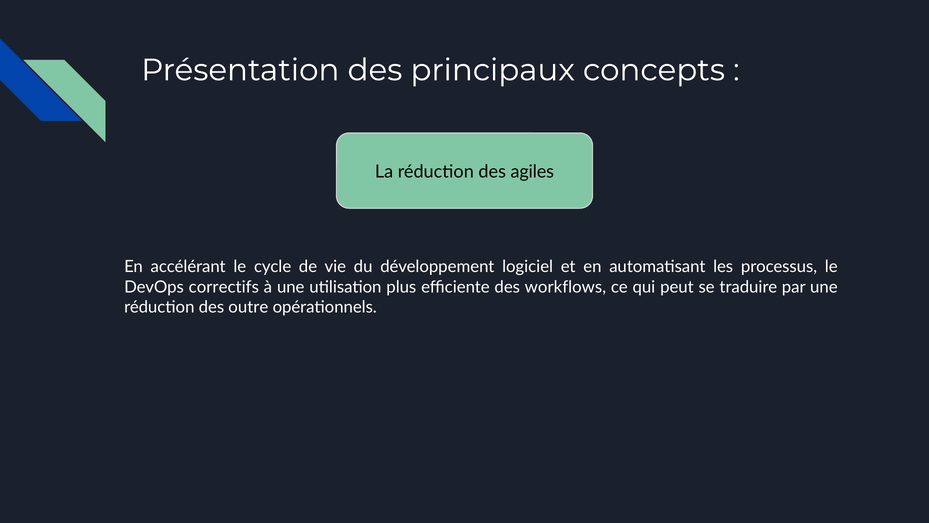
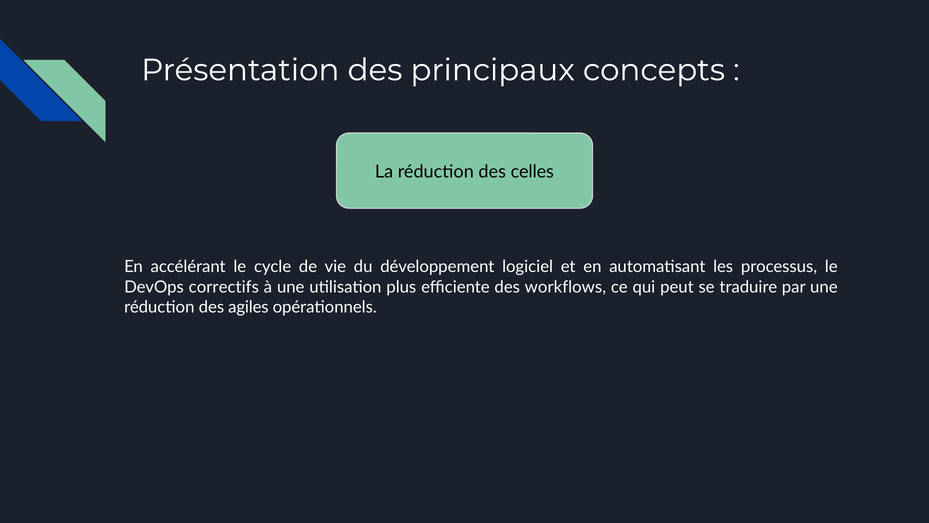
agiles: agiles -> celles
outre: outre -> agiles
